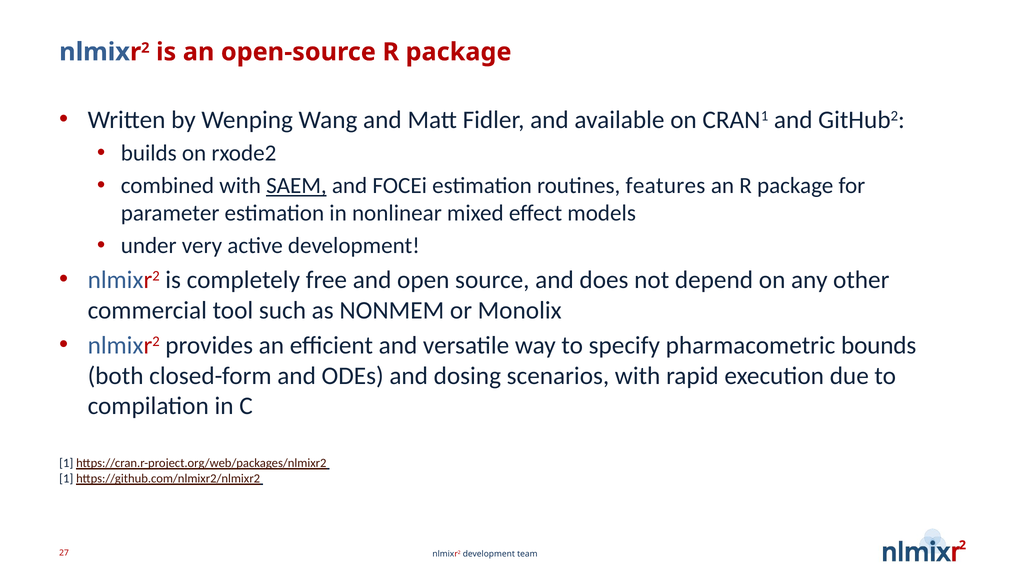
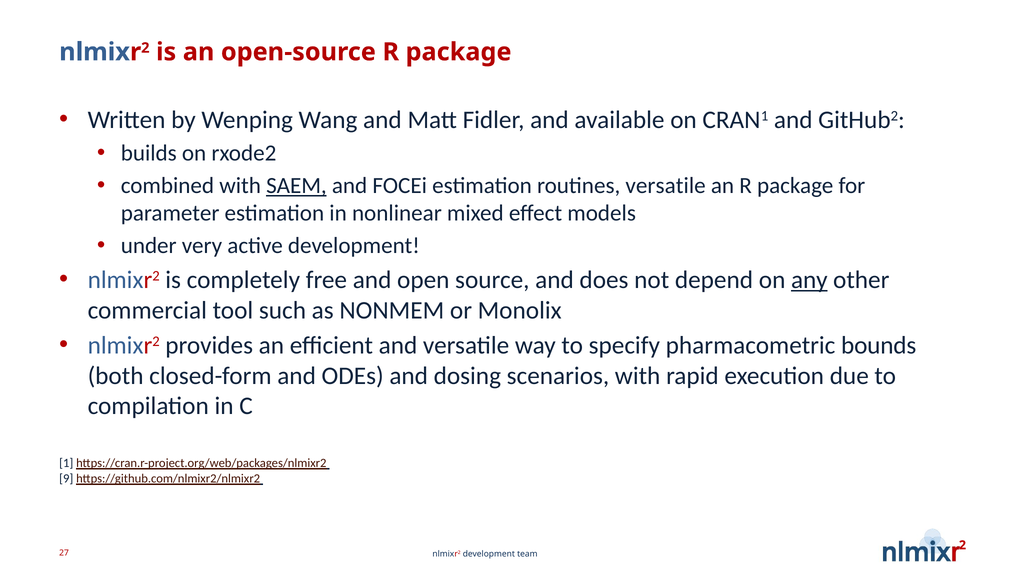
routines features: features -> versatile
any underline: none -> present
1 at (66, 479): 1 -> 9
